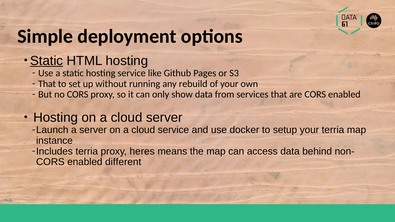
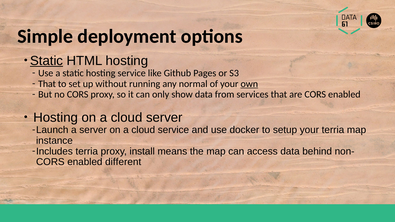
rebuild: rebuild -> normal
own underline: none -> present
heres: heres -> install
